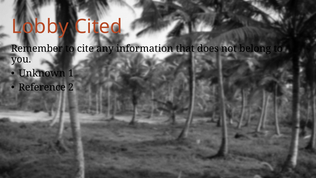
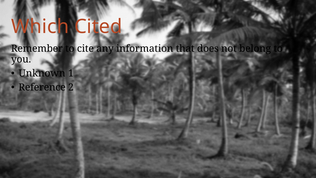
Lobby: Lobby -> Which
